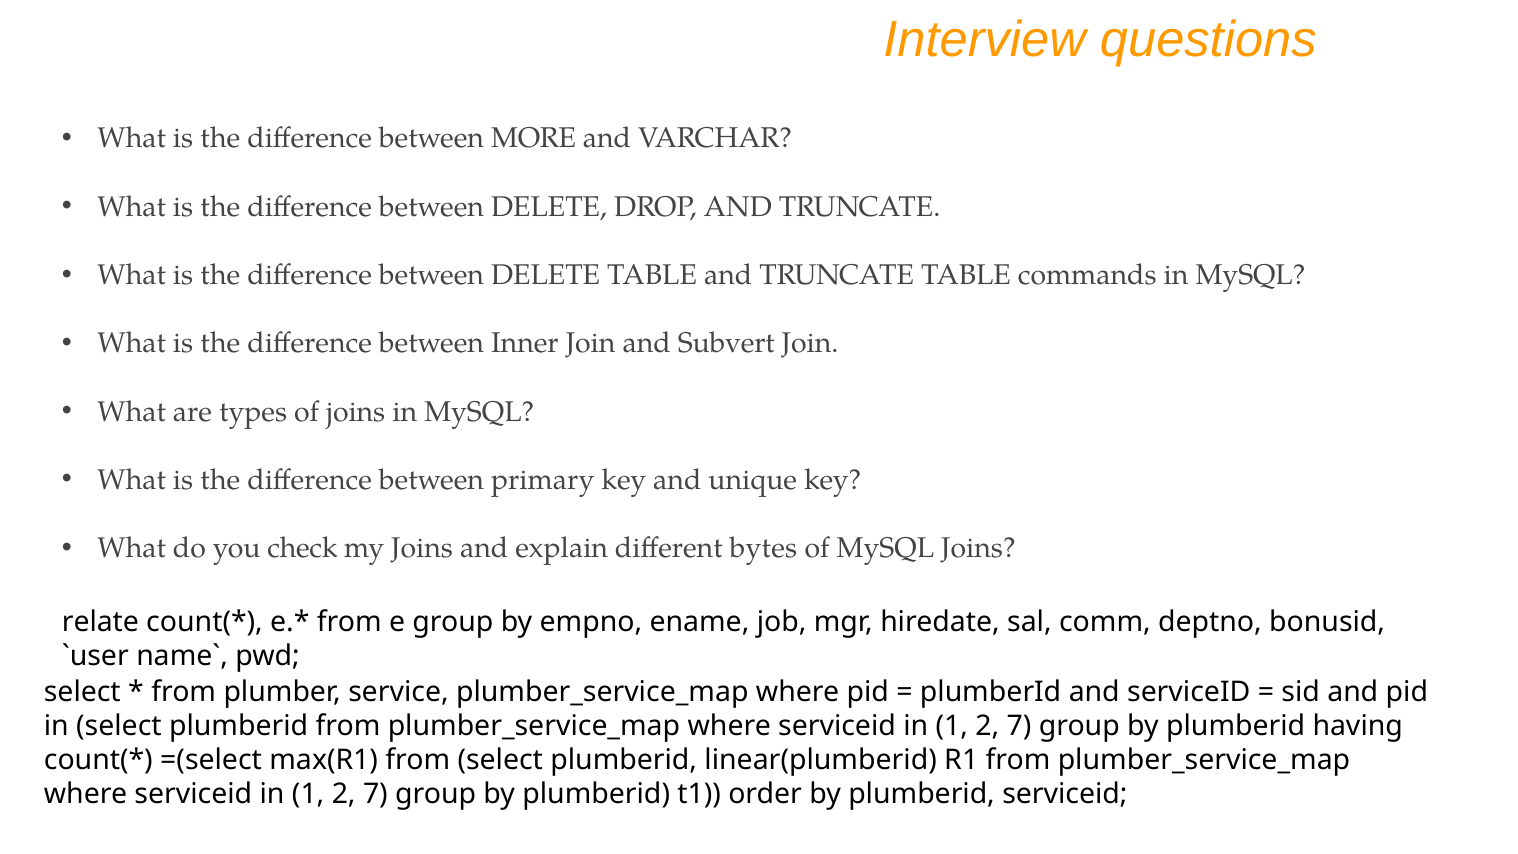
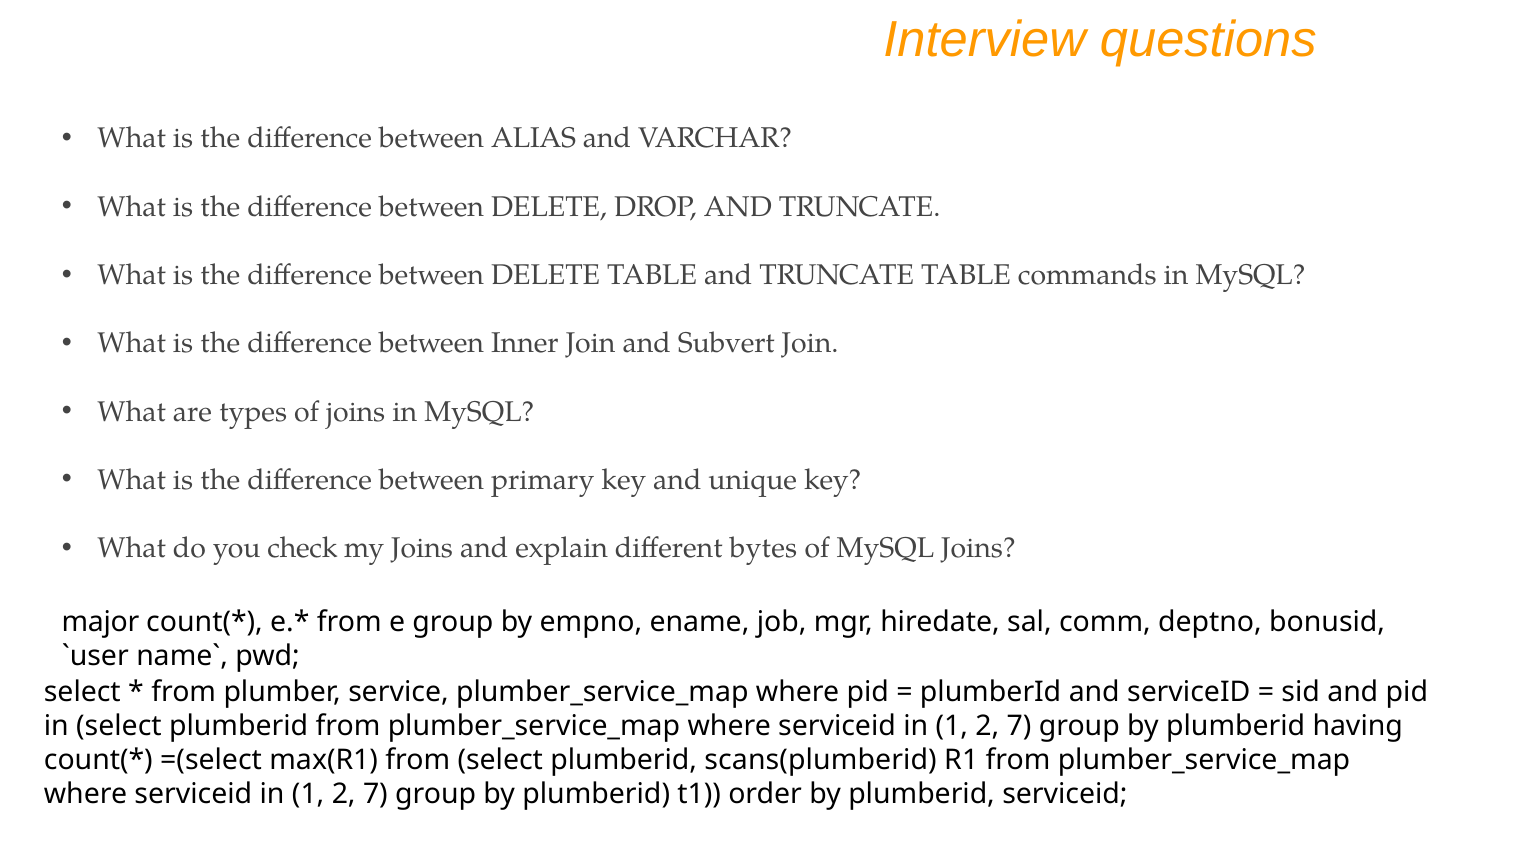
MORE: MORE -> ALIAS
relate: relate -> major
linear(plumberid: linear(plumberid -> scans(plumberid
